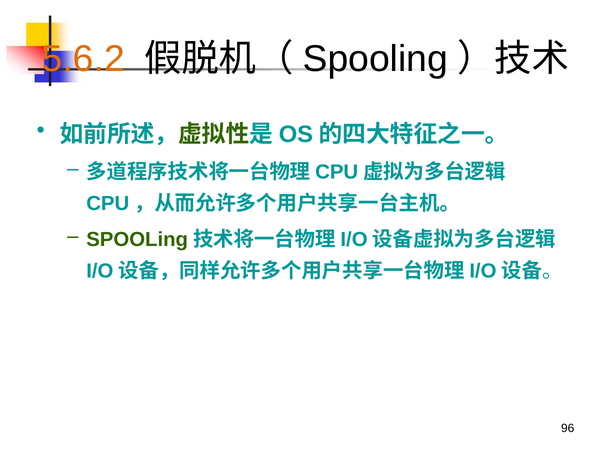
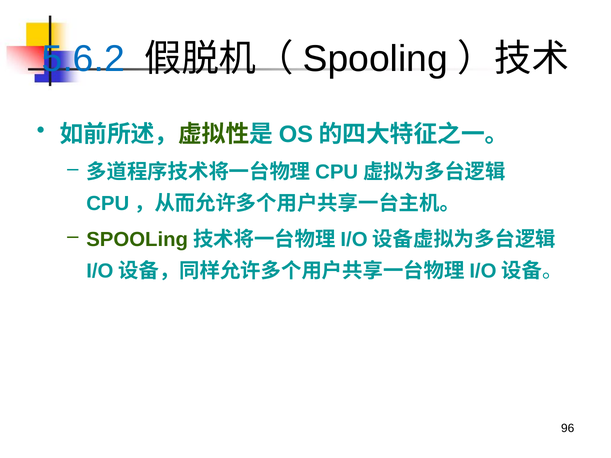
5.6.2 colour: orange -> blue
